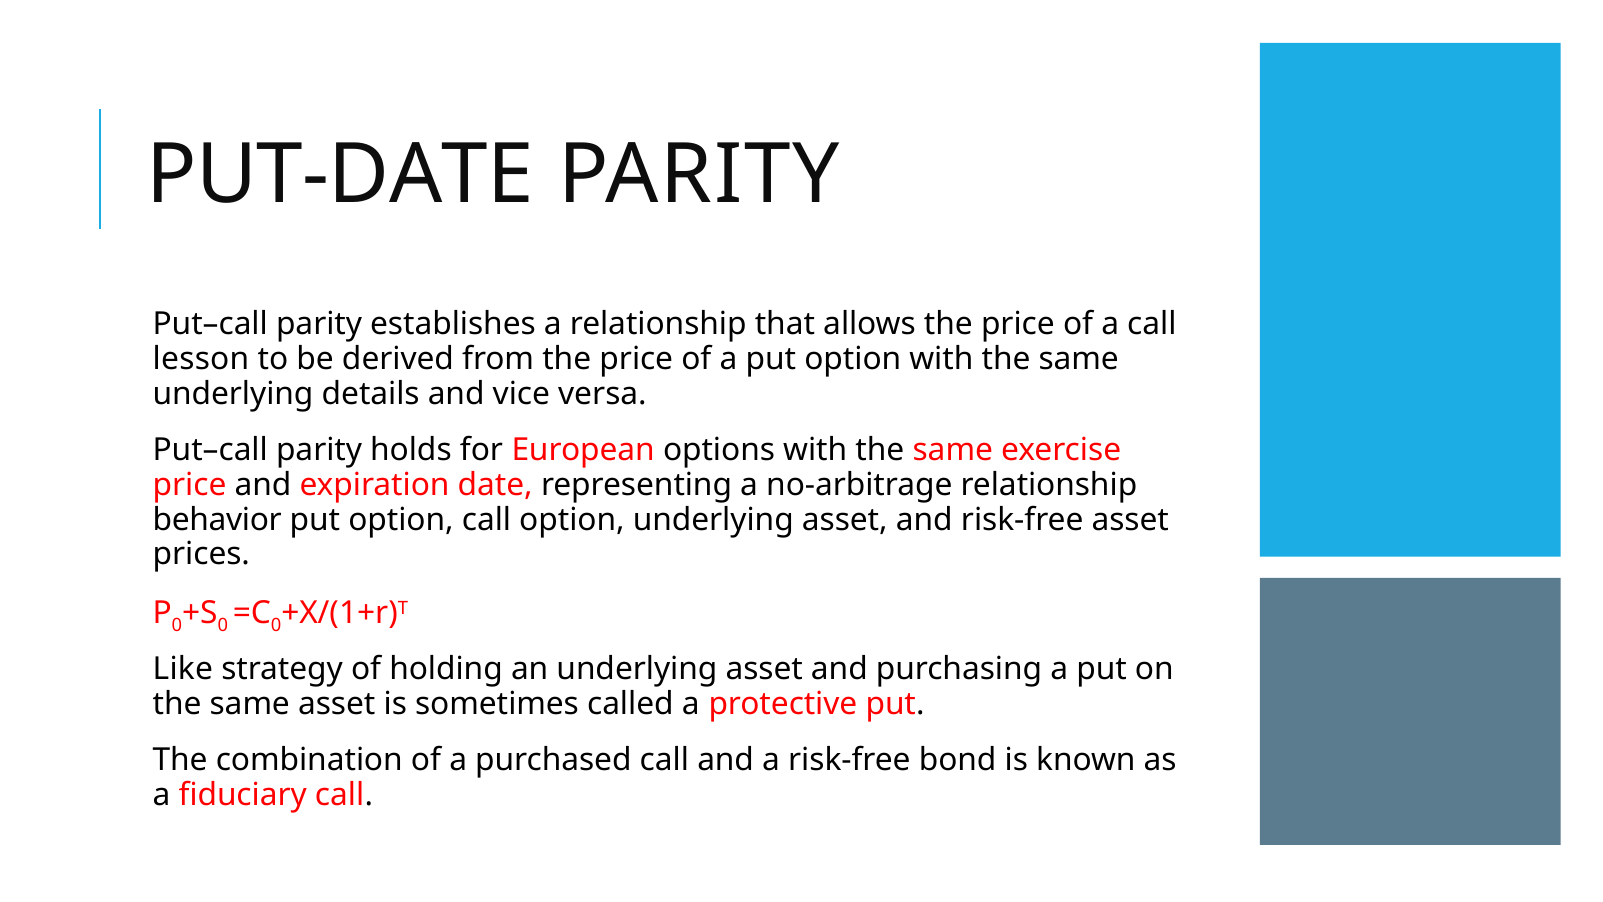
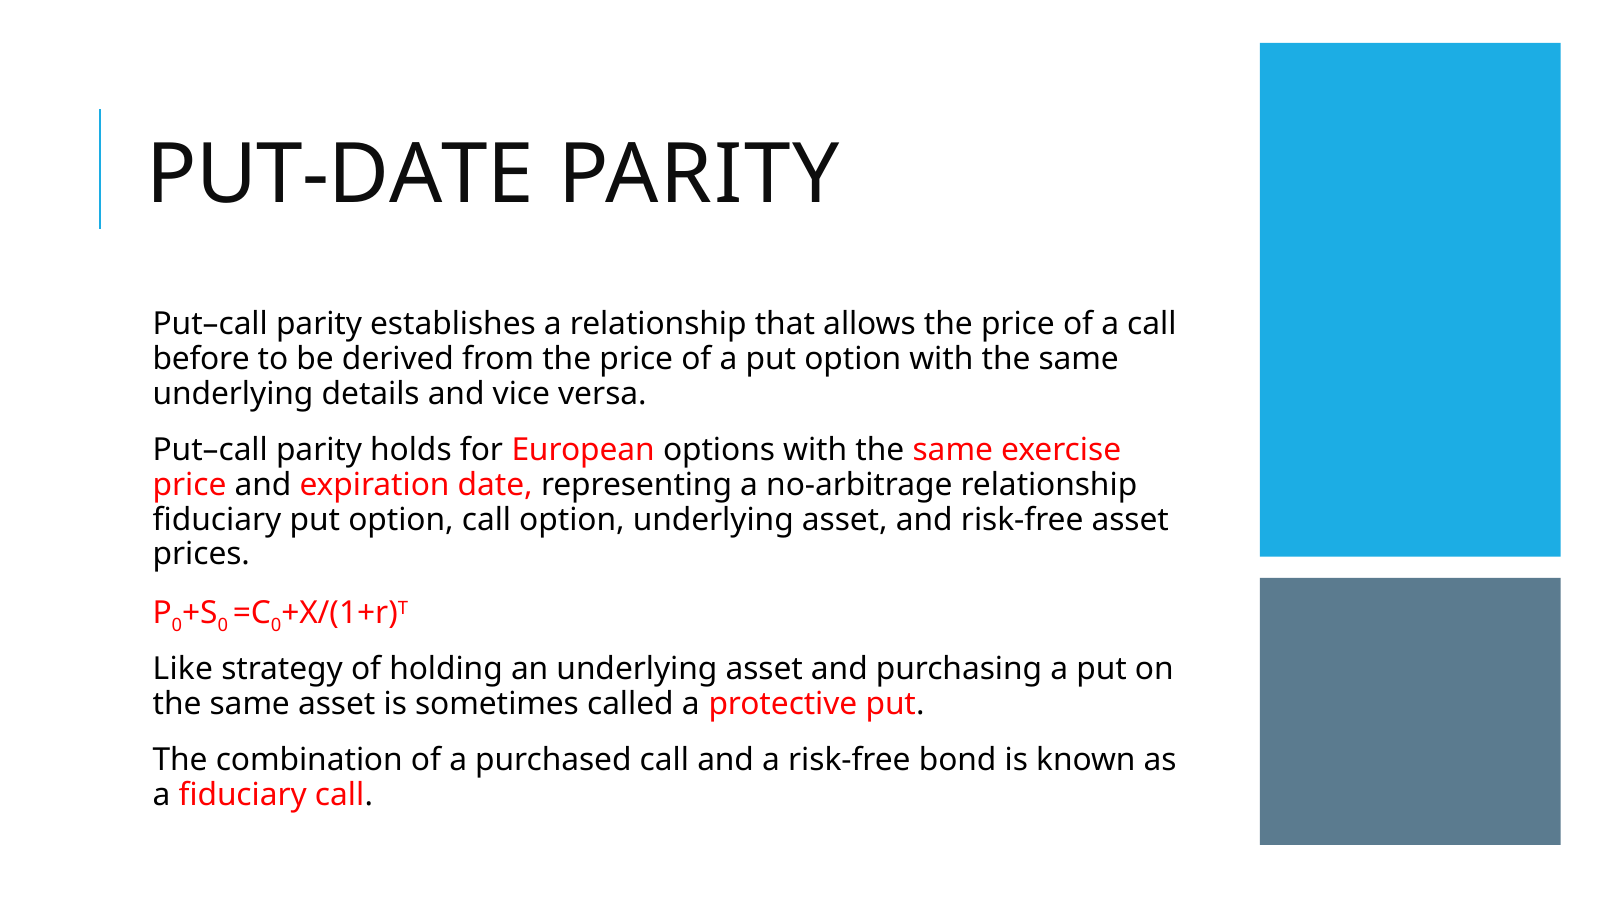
lesson: lesson -> before
behavior at (217, 519): behavior -> fiduciary
